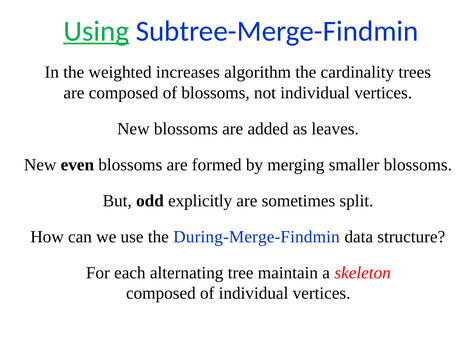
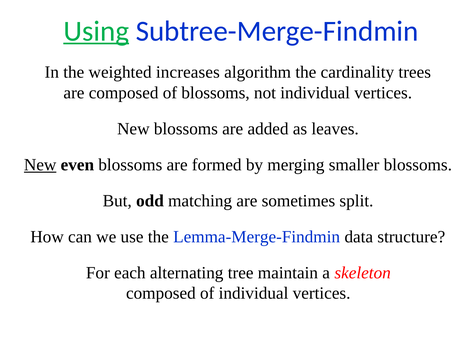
New at (40, 165) underline: none -> present
explicitly: explicitly -> matching
During-Merge-Findmin: During-Merge-Findmin -> Lemma-Merge-Findmin
